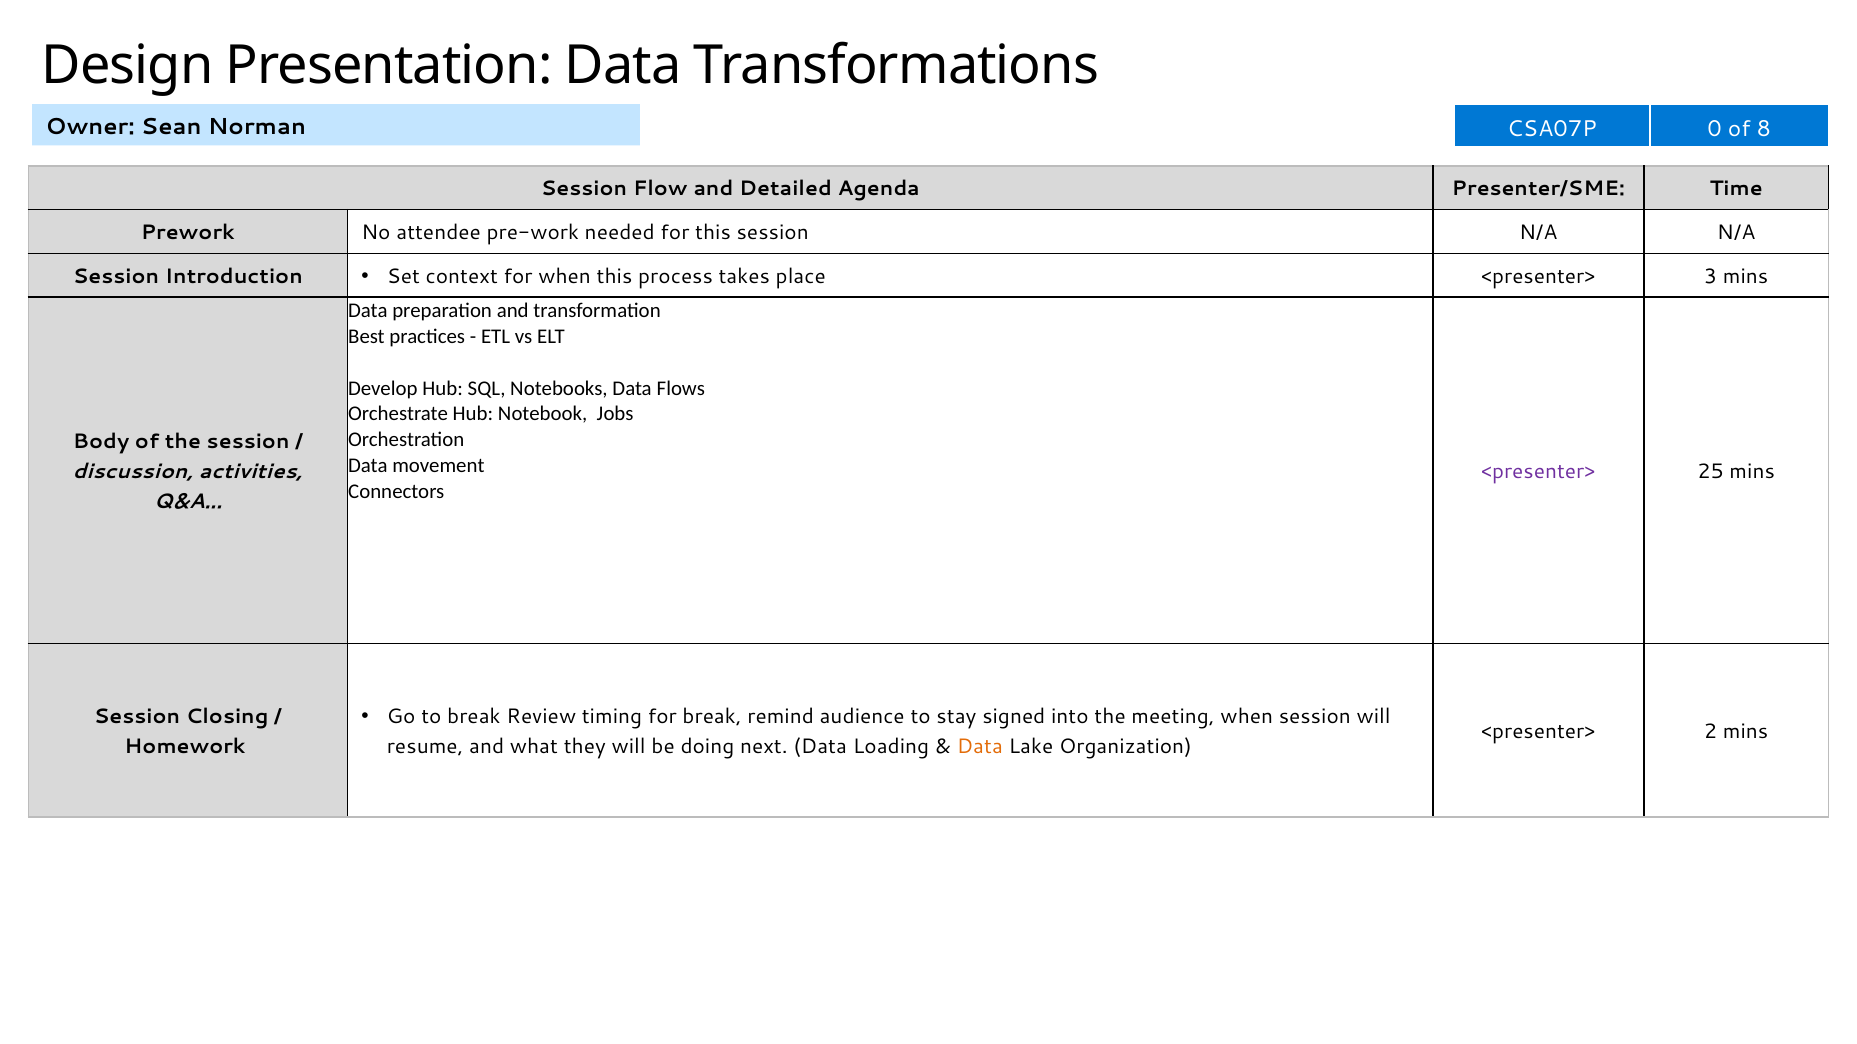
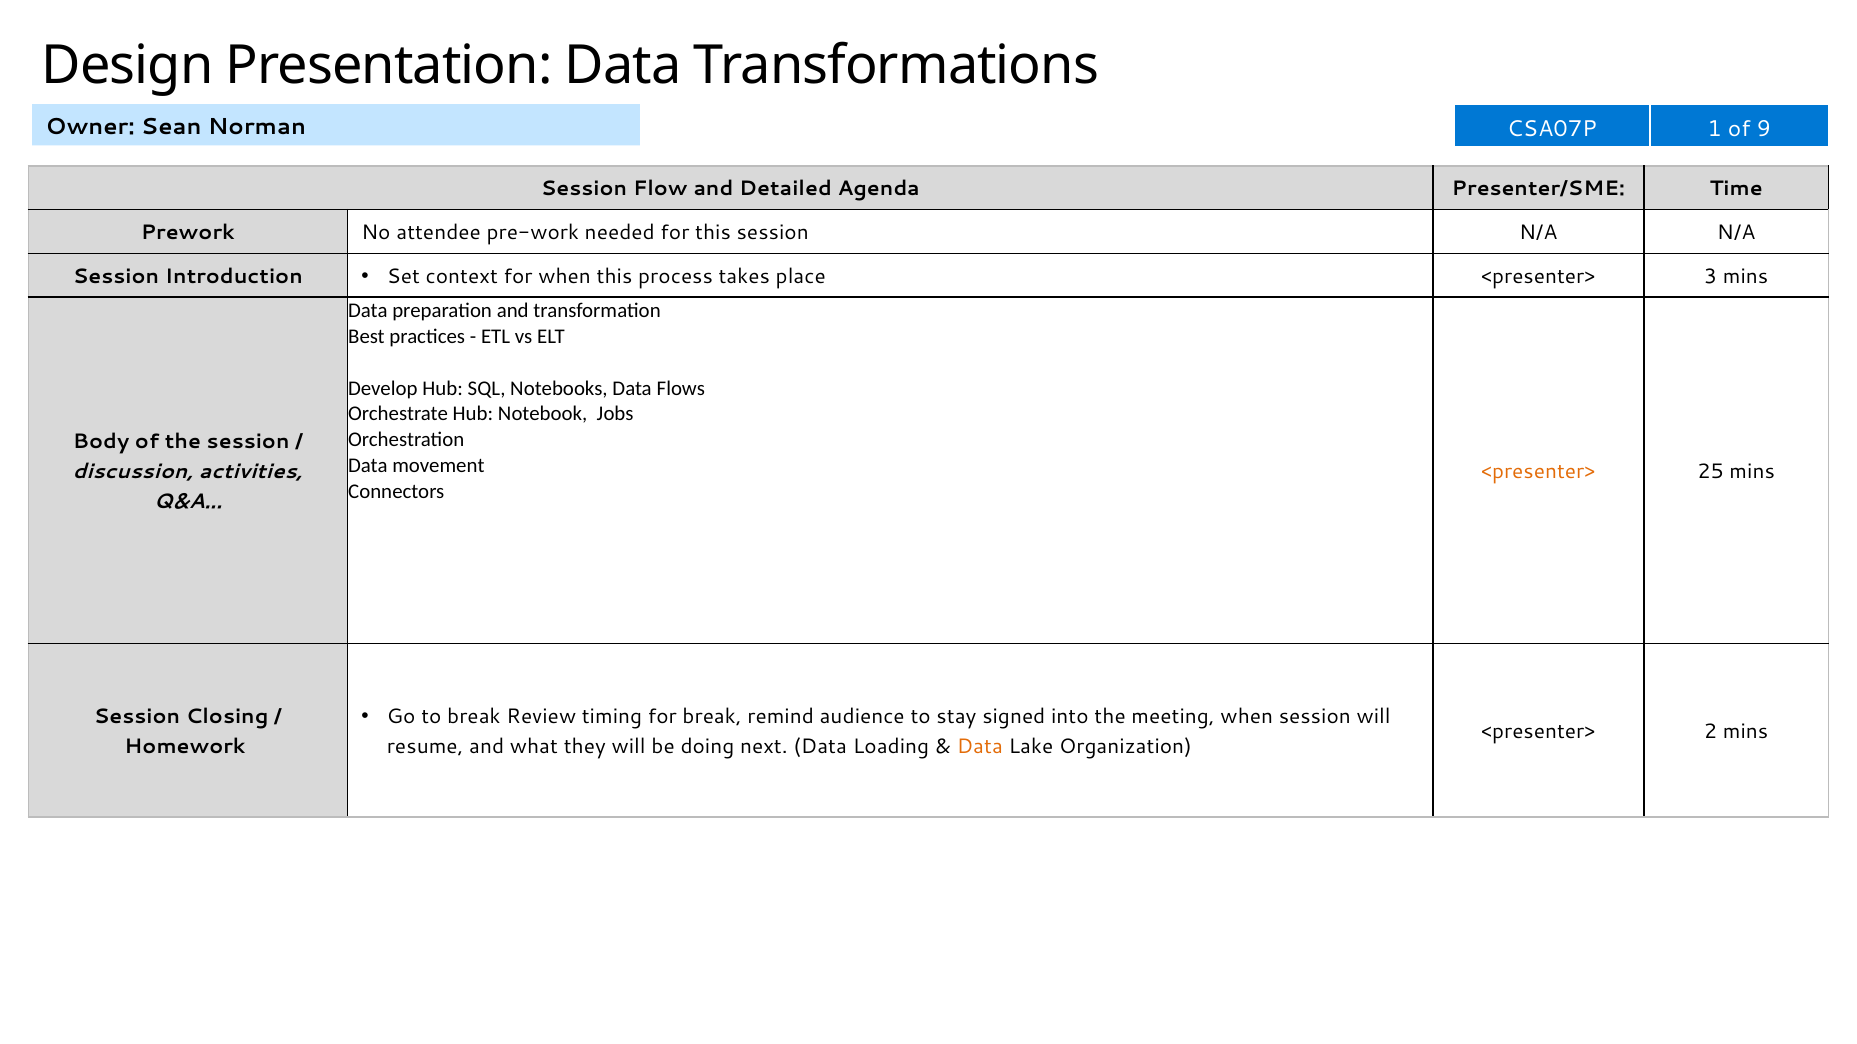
0: 0 -> 1
8: 8 -> 9
<presenter> at (1538, 472) colour: purple -> orange
